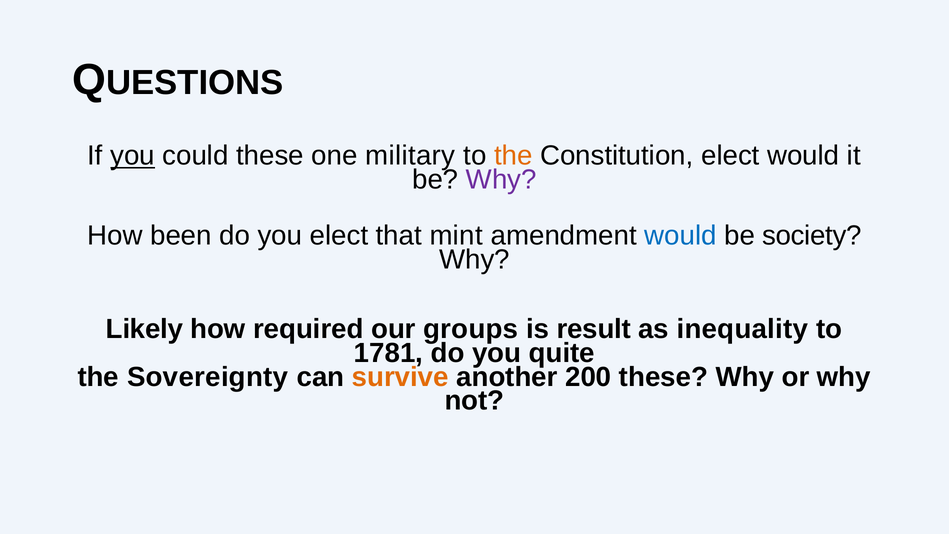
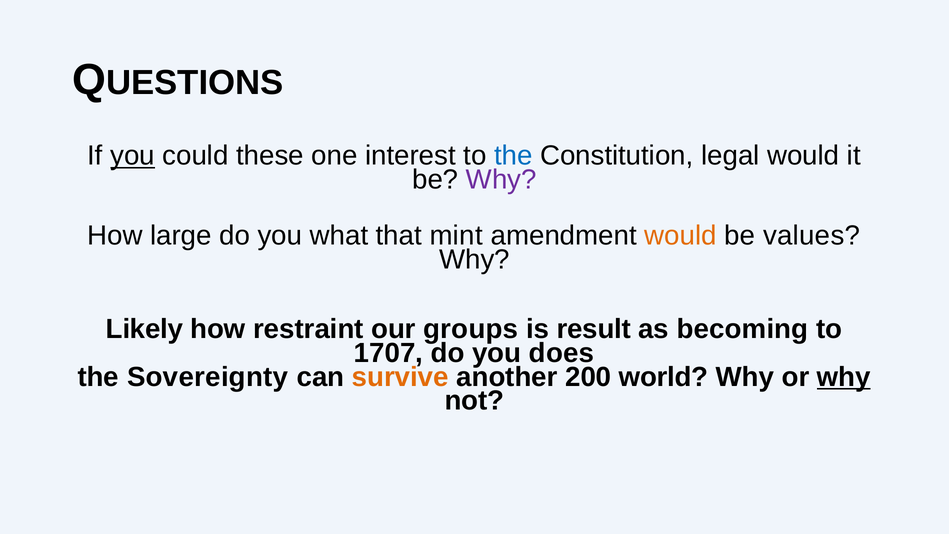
military: military -> interest
the at (513, 156) colour: orange -> blue
Constitution elect: elect -> legal
been: been -> large
you elect: elect -> what
would at (681, 235) colour: blue -> orange
society: society -> values
required: required -> restraint
inequality: inequality -> becoming
1781: 1781 -> 1707
quite: quite -> does
200 these: these -> world
why at (844, 377) underline: none -> present
